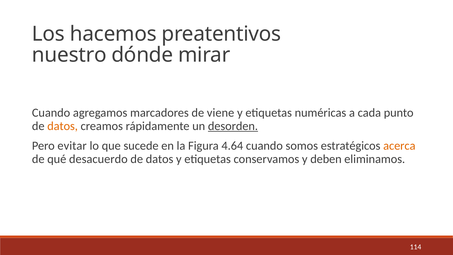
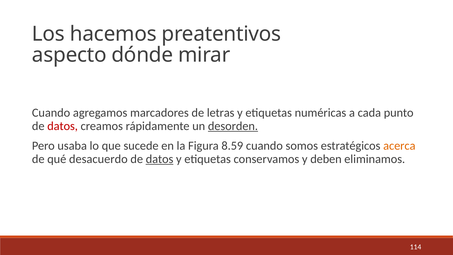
nuestro: nuestro -> aspecto
viene: viene -> letras
datos at (63, 126) colour: orange -> red
evitar: evitar -> usaba
4.64: 4.64 -> 8.59
datos at (160, 159) underline: none -> present
